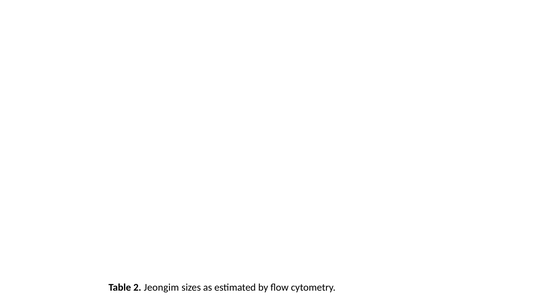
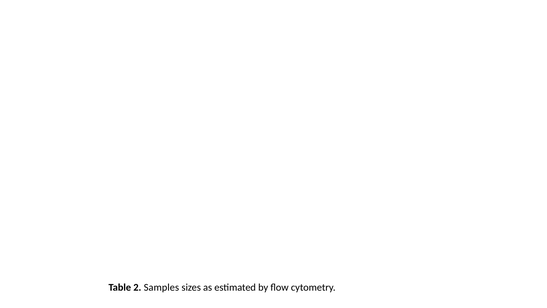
Jeongim: Jeongim -> Samples
